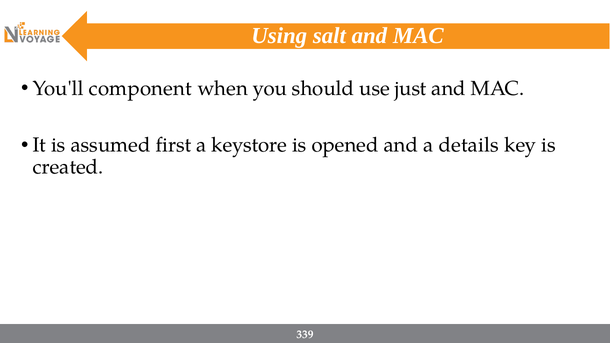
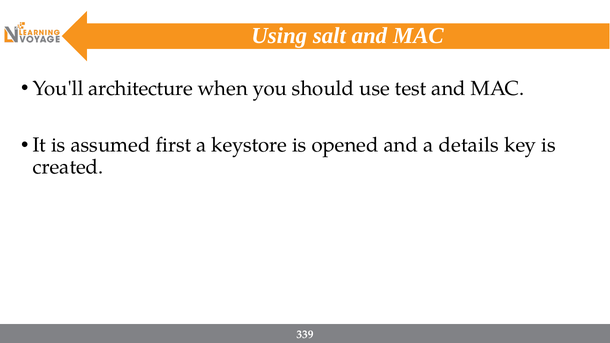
component: component -> architecture
just: just -> test
